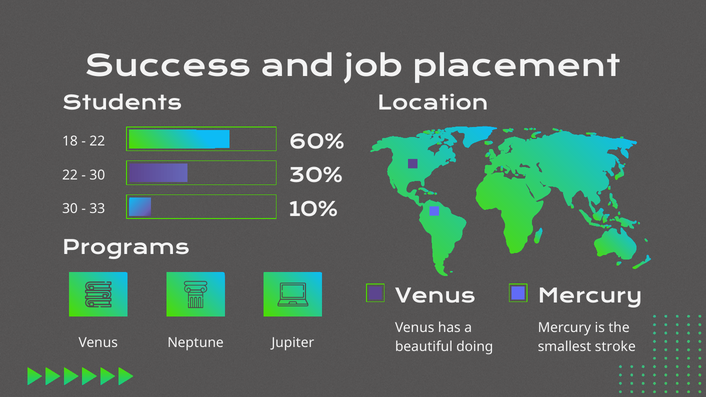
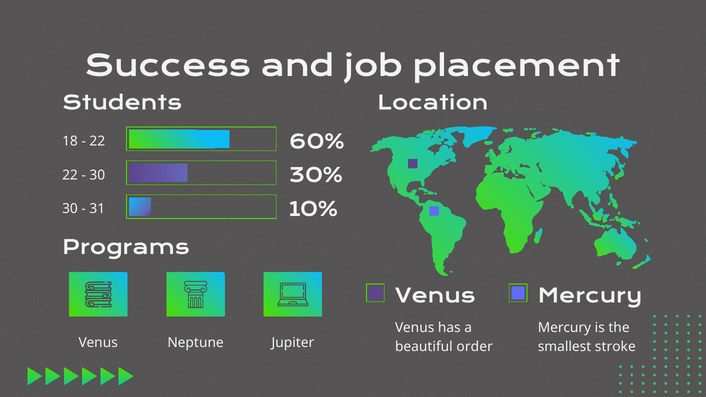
33: 33 -> 31
doing: doing -> order
